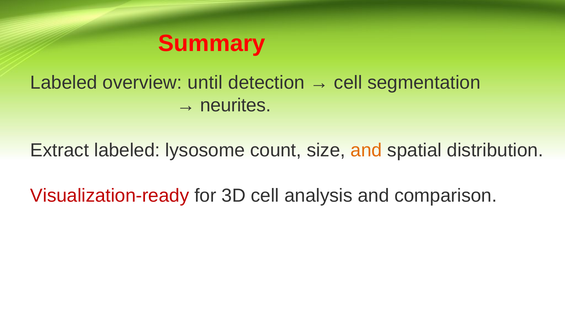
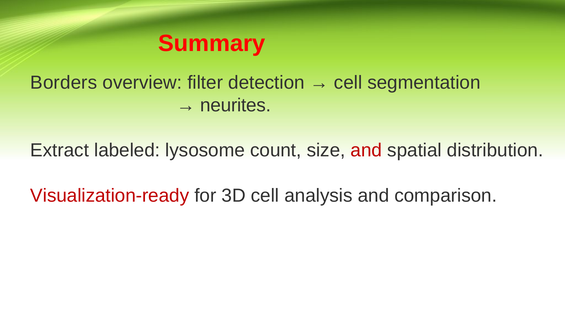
Labeled at (64, 82): Labeled -> Borders
until: until -> filter
and at (366, 150) colour: orange -> red
